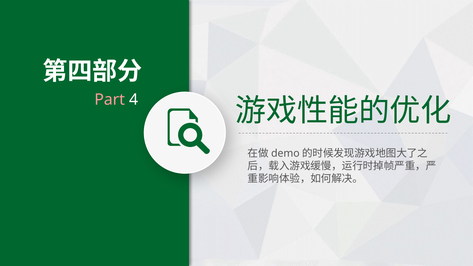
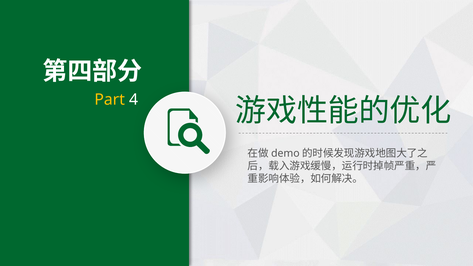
Part colour: pink -> yellow
